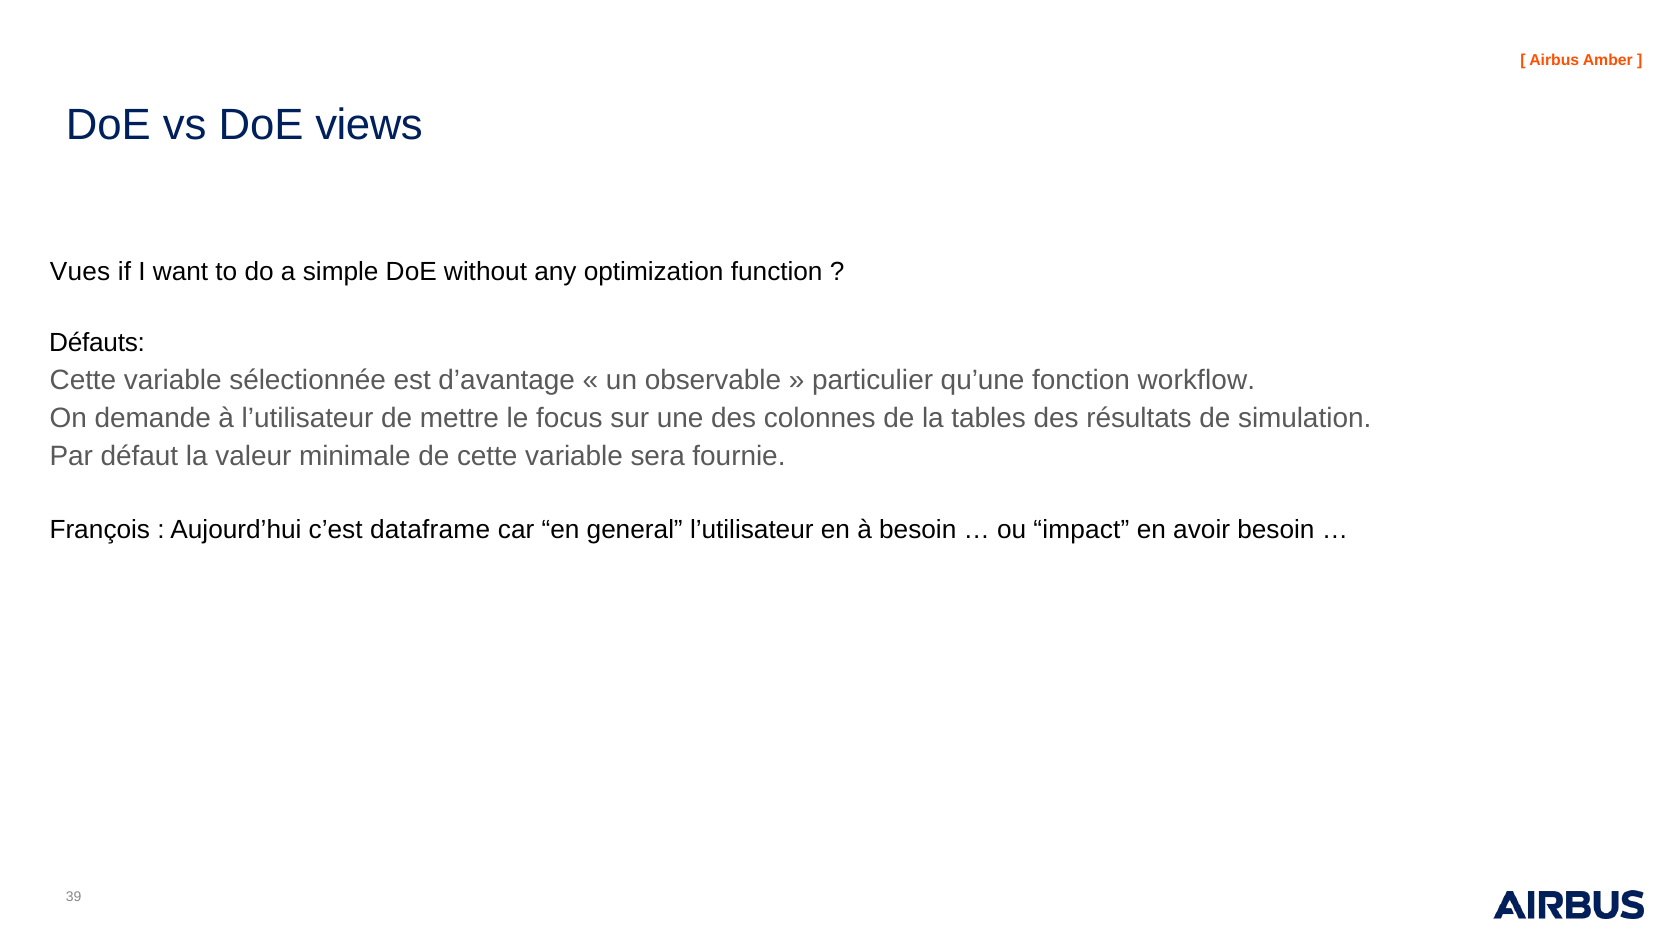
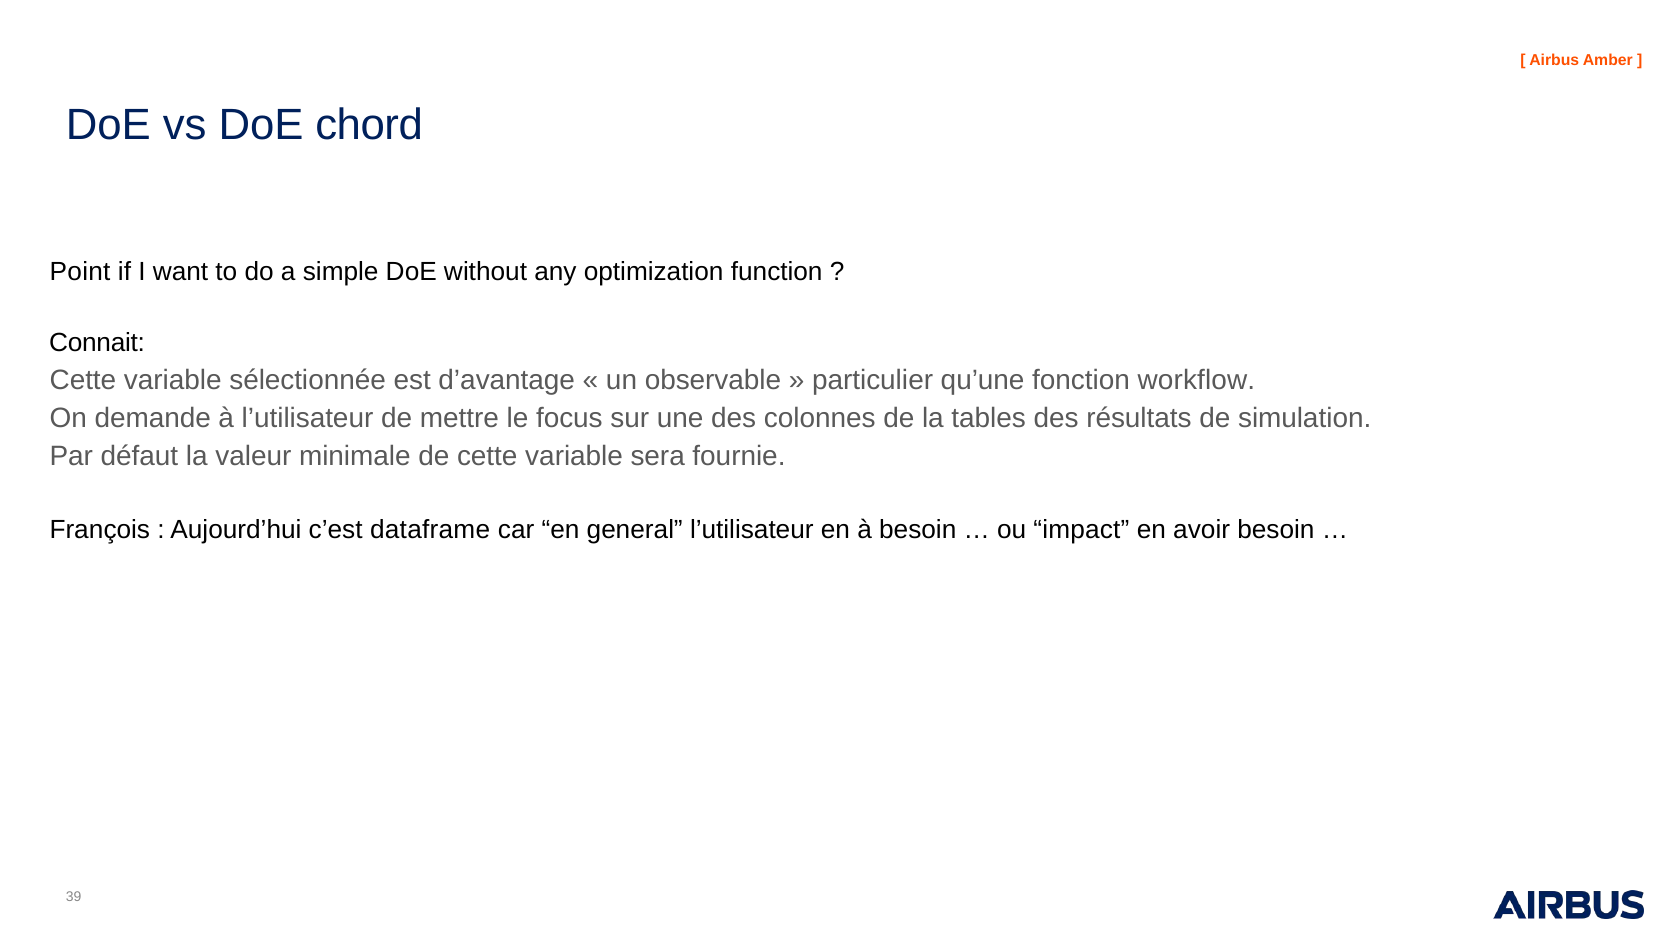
views: views -> chord
Vues: Vues -> Point
Défauts: Défauts -> Connait
